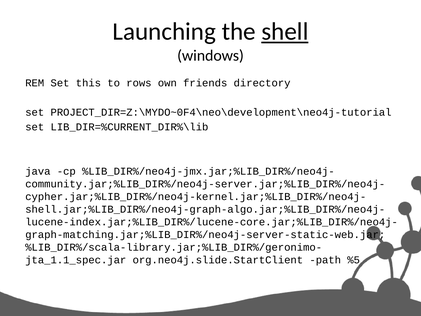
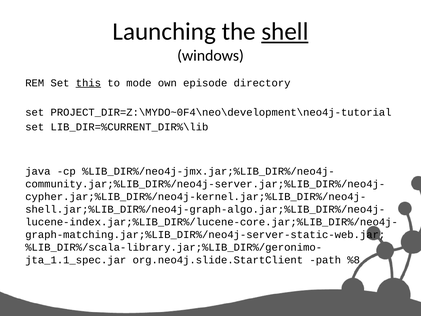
this underline: none -> present
rows: rows -> mode
friends: friends -> episode
%5: %5 -> %8
